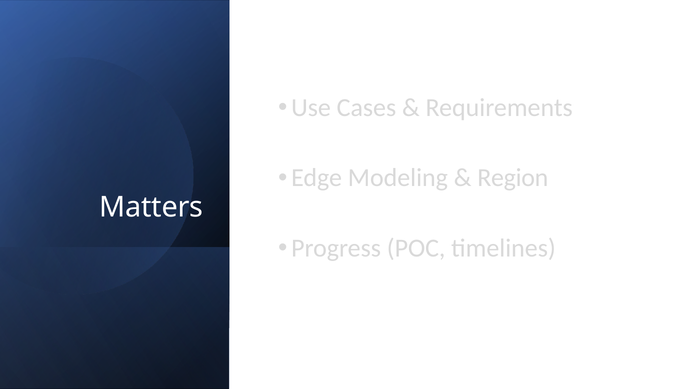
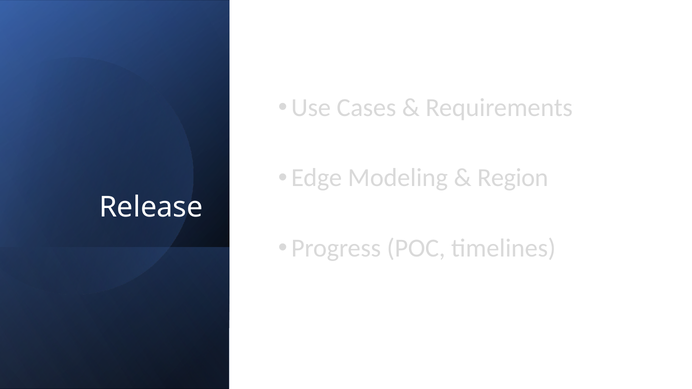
Matters: Matters -> Release
